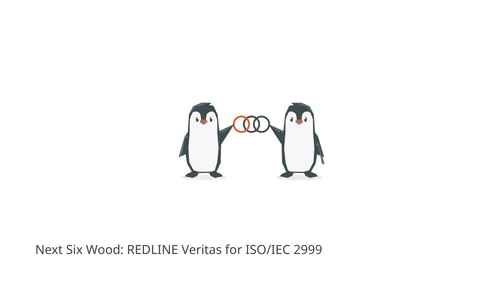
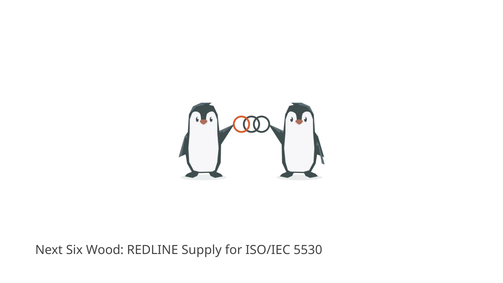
Veritas: Veritas -> Supply
2999: 2999 -> 5530
